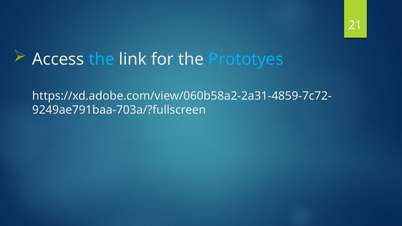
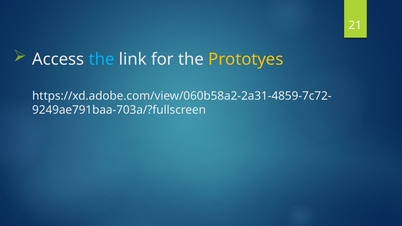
Prototyes colour: light blue -> yellow
